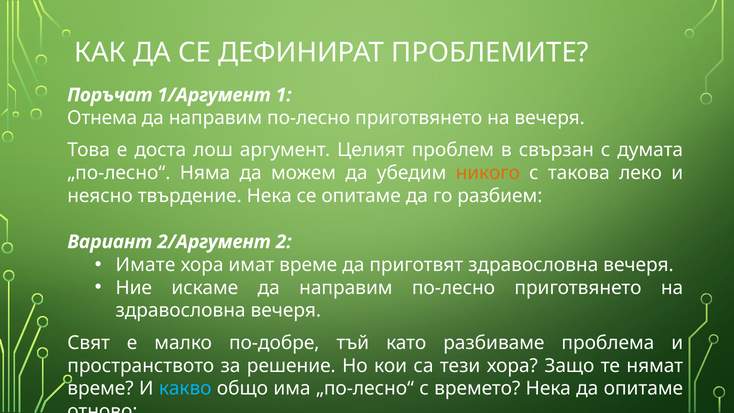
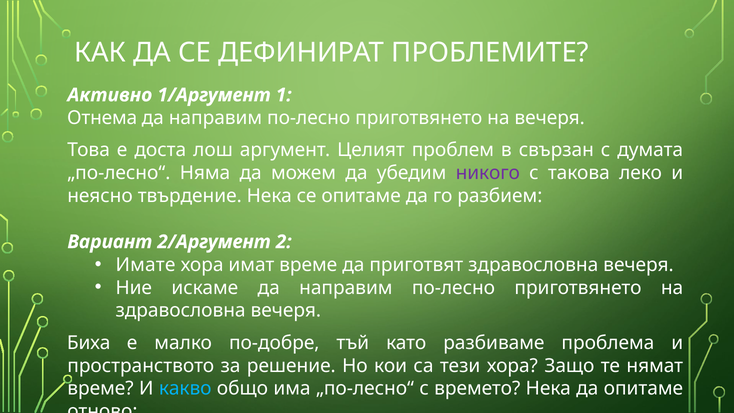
Поръчат: Поръчат -> Активно
никого colour: orange -> purple
Свят: Свят -> Биха
